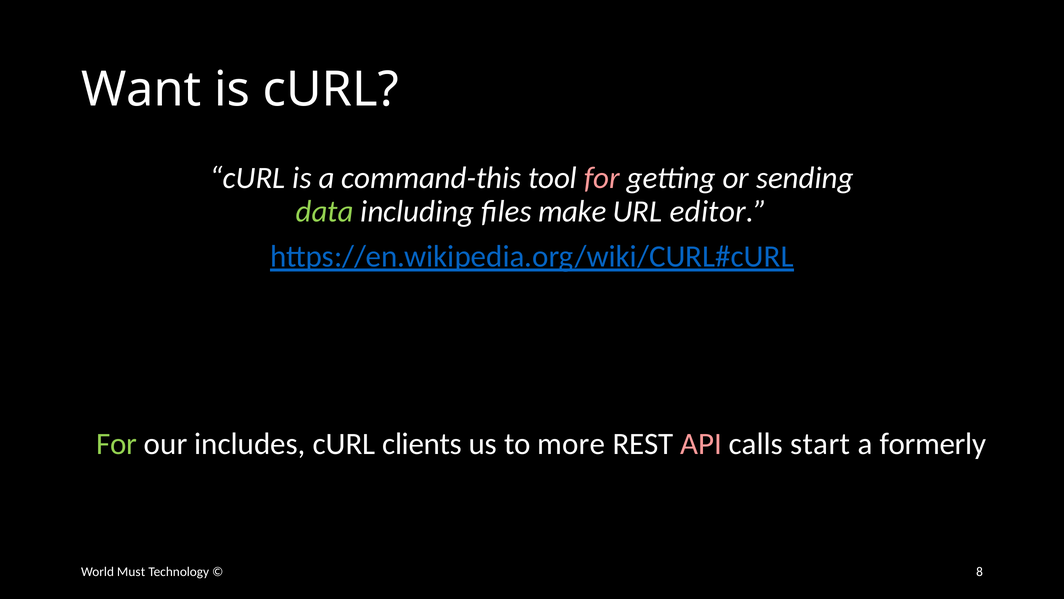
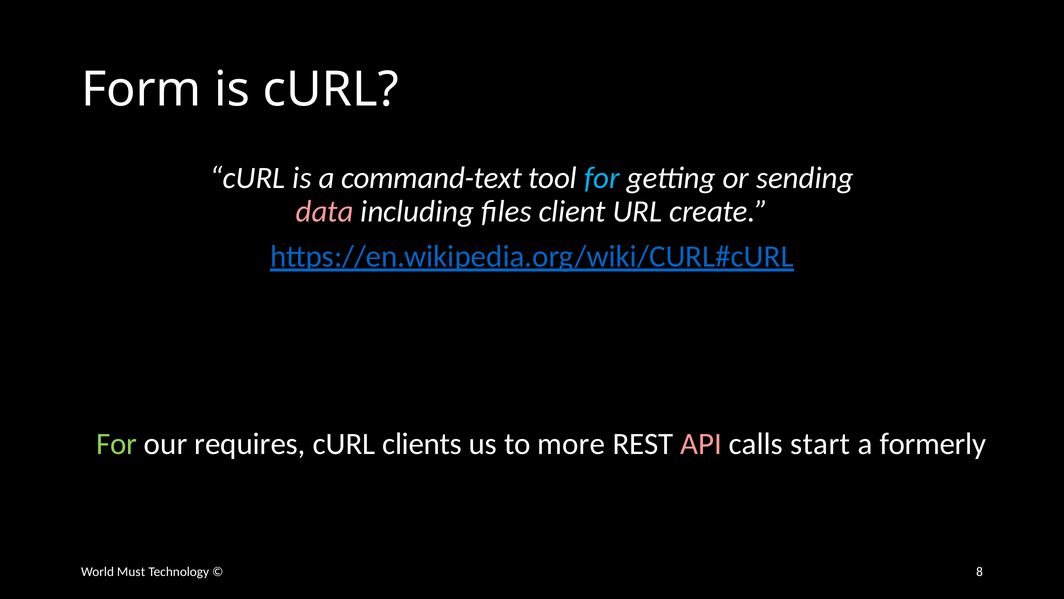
Want: Want -> Form
command-this: command-this -> command-text
for at (602, 178) colour: pink -> light blue
data colour: light green -> pink
make: make -> client
editor: editor -> create
includes: includes -> requires
